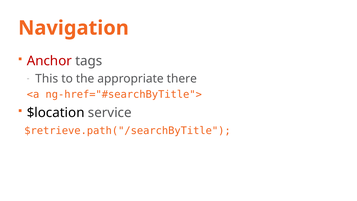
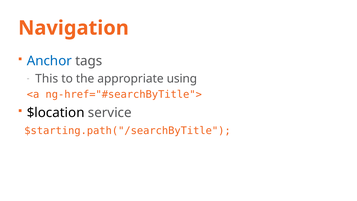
Anchor colour: red -> blue
there: there -> using
$retrieve.path("/searchByTitle: $retrieve.path("/searchByTitle -> $starting.path("/searchByTitle
